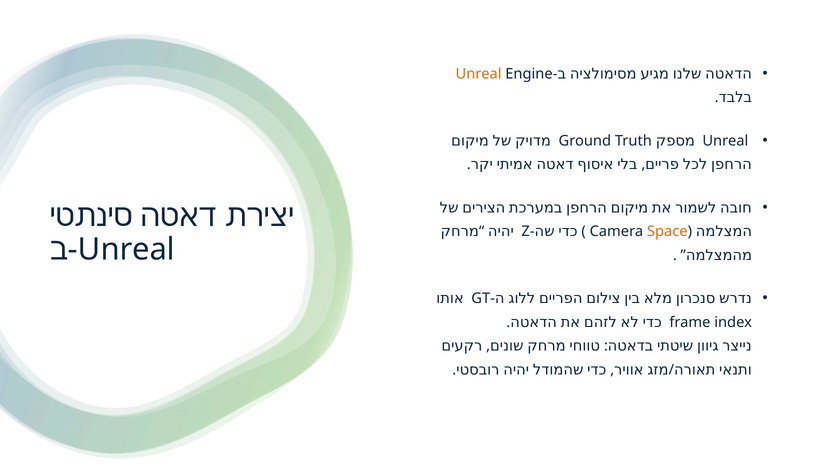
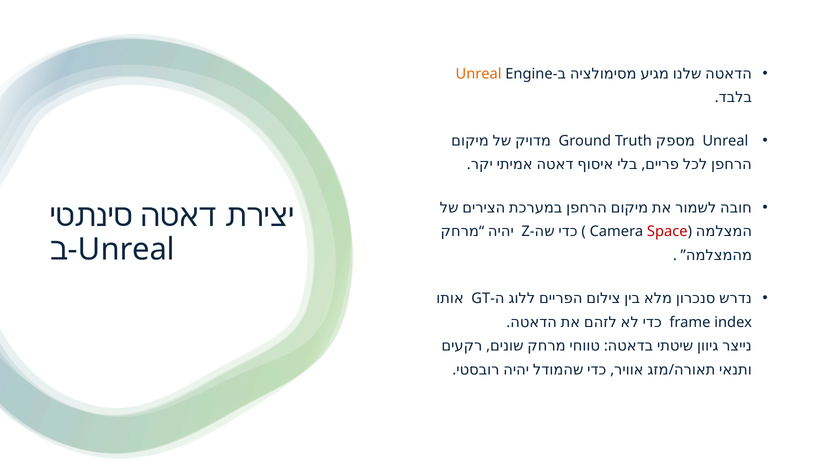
Space colour: orange -> red
